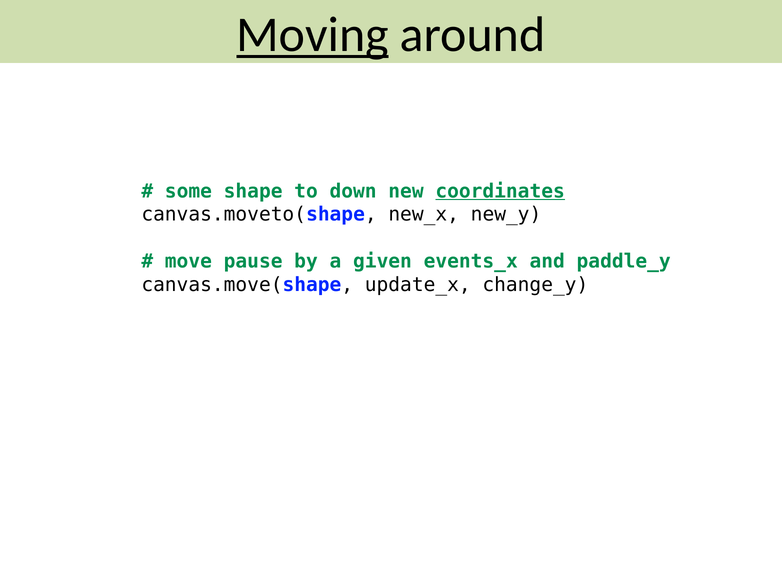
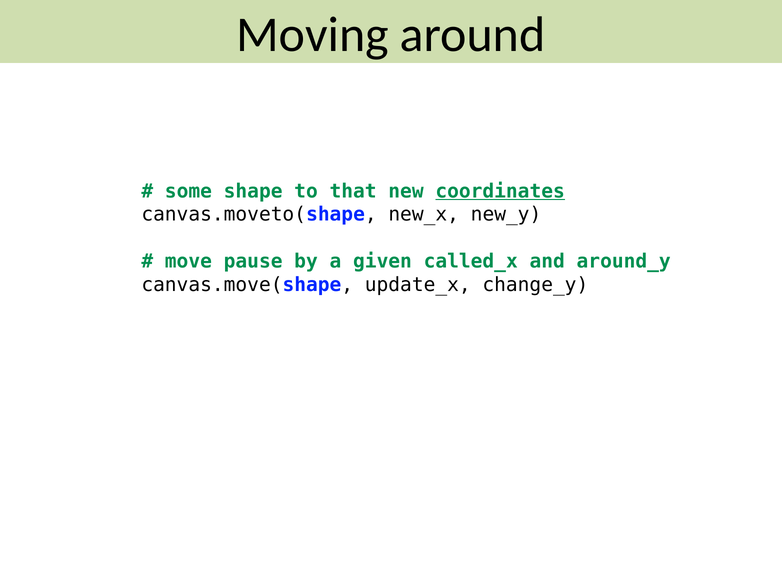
Moving underline: present -> none
down: down -> that
events_x: events_x -> called_x
paddle_y: paddle_y -> around_y
